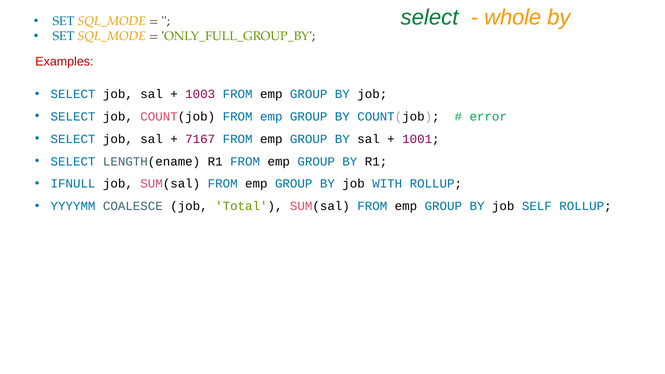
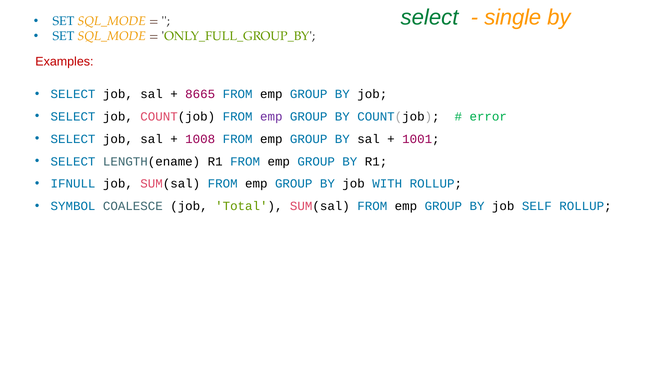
whole: whole -> single
1003: 1003 -> 8665
emp at (271, 117) colour: blue -> purple
7167: 7167 -> 1008
YYYYMM: YYYYMM -> SYMBOL
